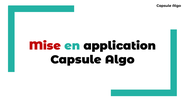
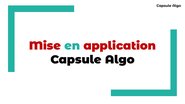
application colour: black -> red
